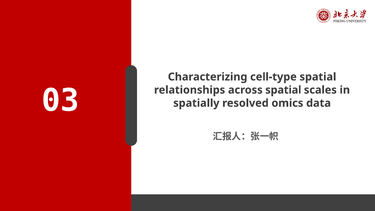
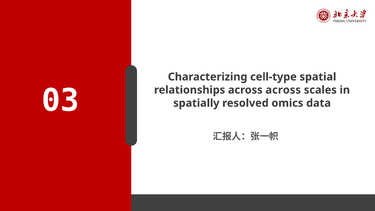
across spatial: spatial -> across
